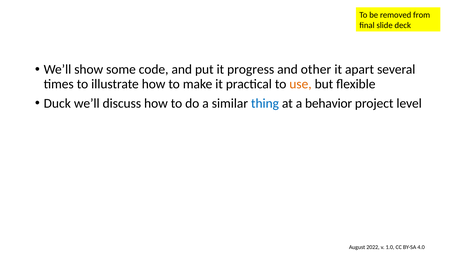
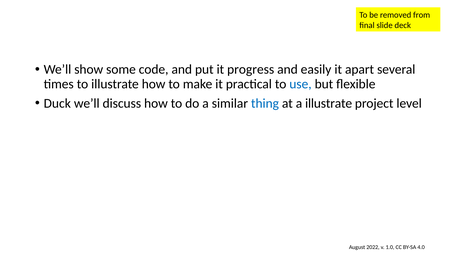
other: other -> easily
use colour: orange -> blue
a behavior: behavior -> illustrate
